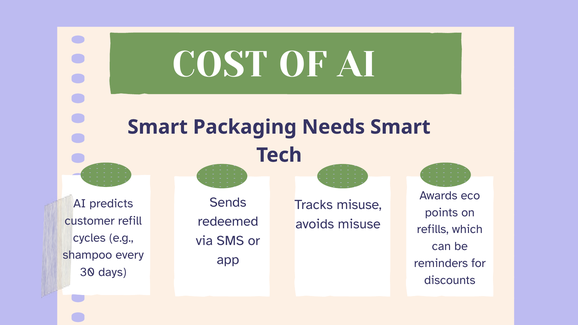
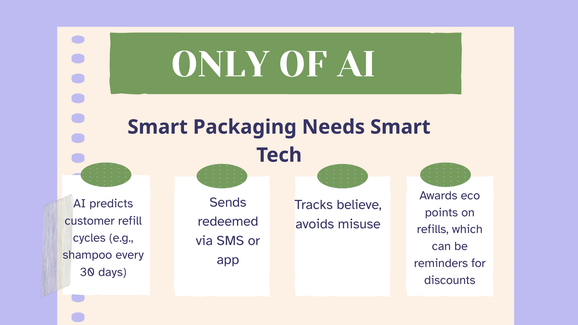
COST: COST -> ONLY
Tracks misuse: misuse -> believe
